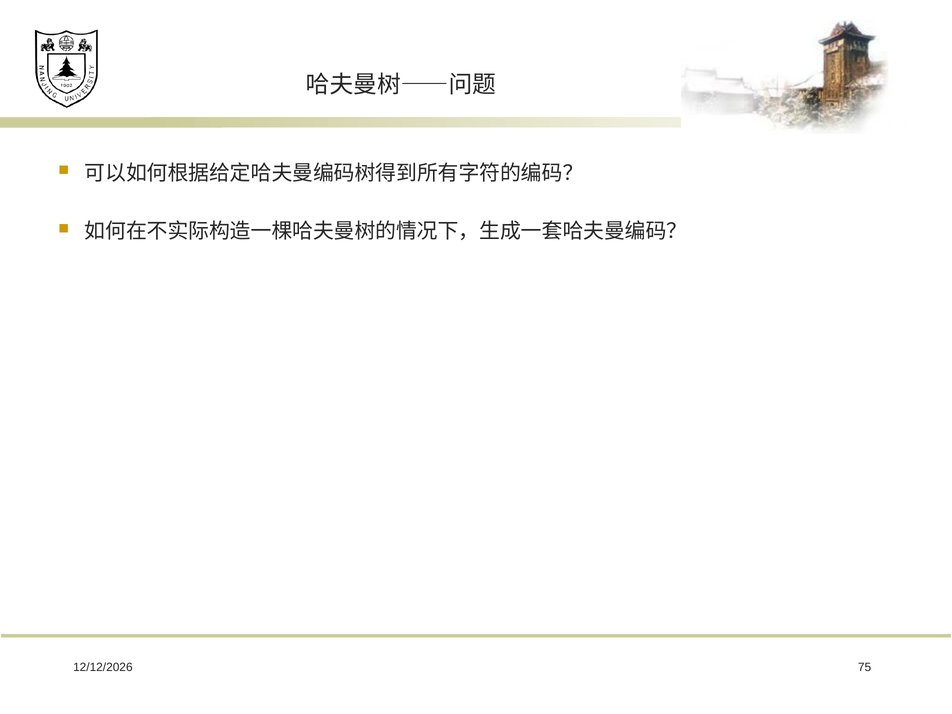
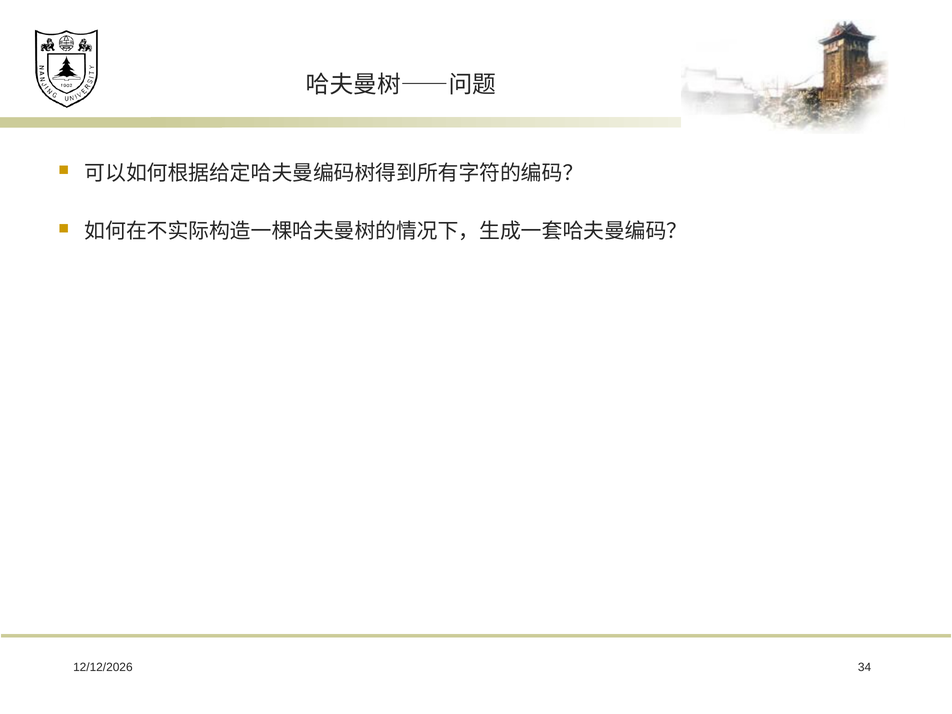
75: 75 -> 34
